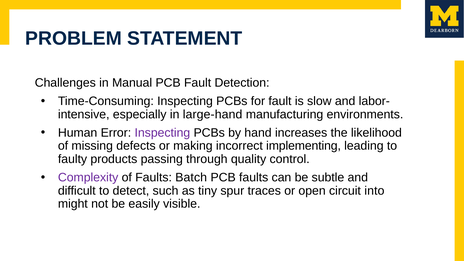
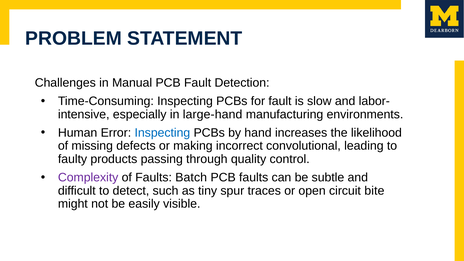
Inspecting at (162, 133) colour: purple -> blue
implementing: implementing -> convolutional
into: into -> bite
